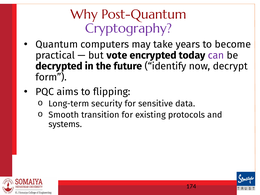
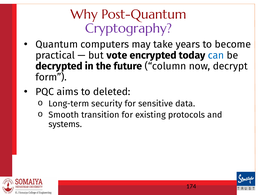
can colour: purple -> blue
identify: identify -> column
flipping: flipping -> deleted
